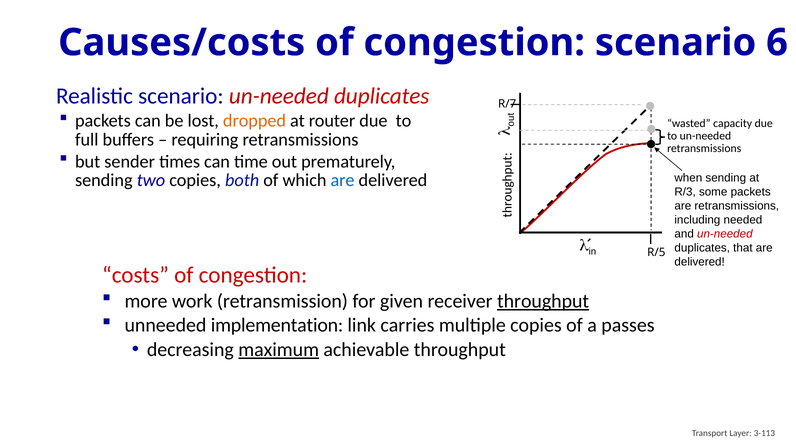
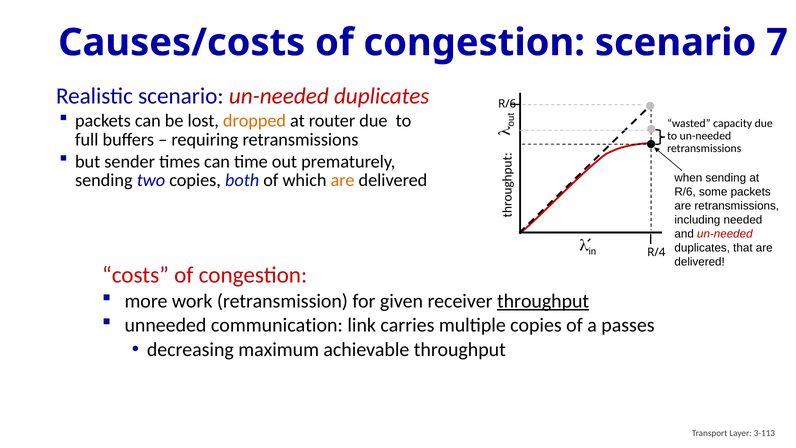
6: 6 -> 7
R/7 at (507, 104): R/7 -> R/6
are at (343, 180) colour: blue -> orange
R/3 at (685, 192): R/3 -> R/6
R/5: R/5 -> R/4
implementation: implementation -> communication
maximum underline: present -> none
